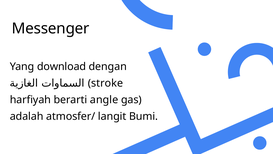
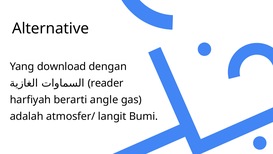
Messenger: Messenger -> Alternative
stroke: stroke -> reader
